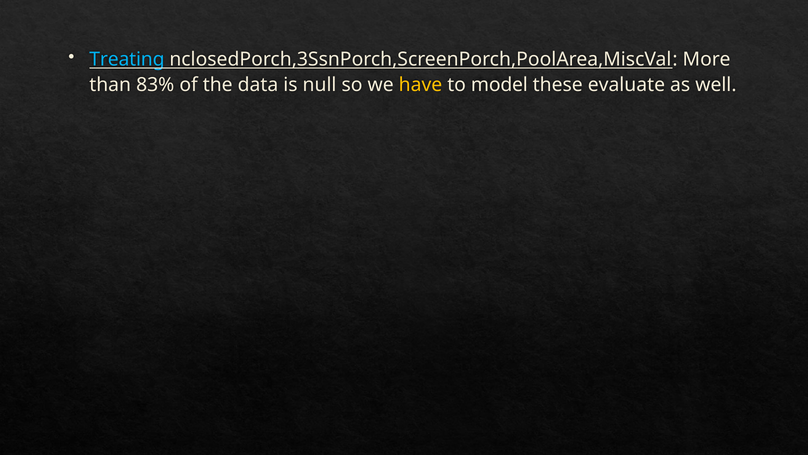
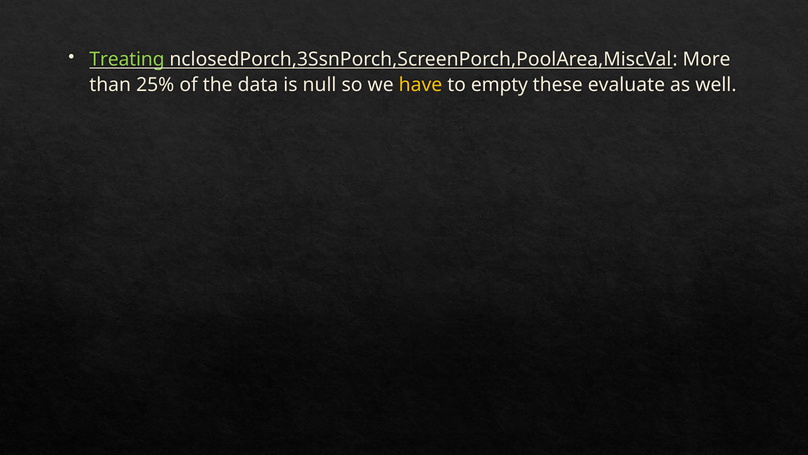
Treating colour: light blue -> light green
83%: 83% -> 25%
model: model -> empty
